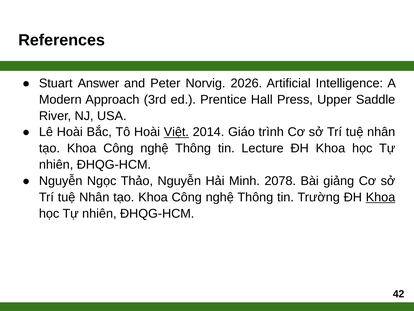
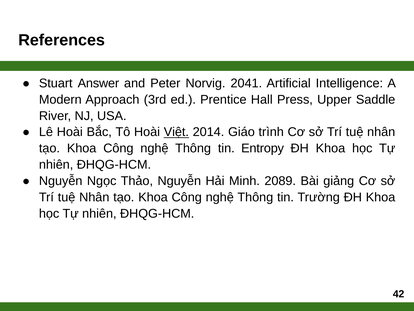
2026: 2026 -> 2041
Lecture: Lecture -> Entropy
2078: 2078 -> 2089
Khoa at (381, 197) underline: present -> none
